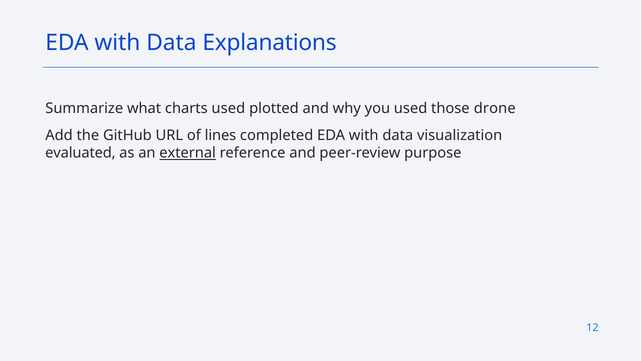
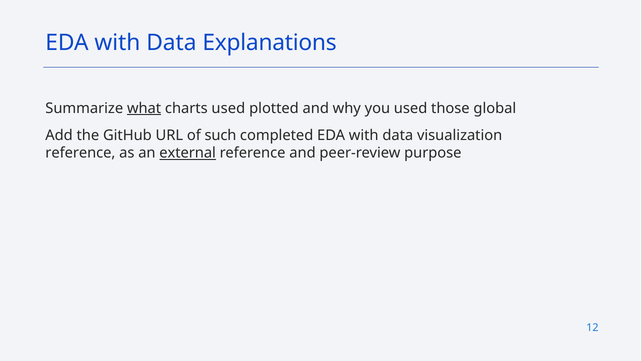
what underline: none -> present
drone: drone -> global
lines: lines -> such
evaluated at (80, 153): evaluated -> reference
